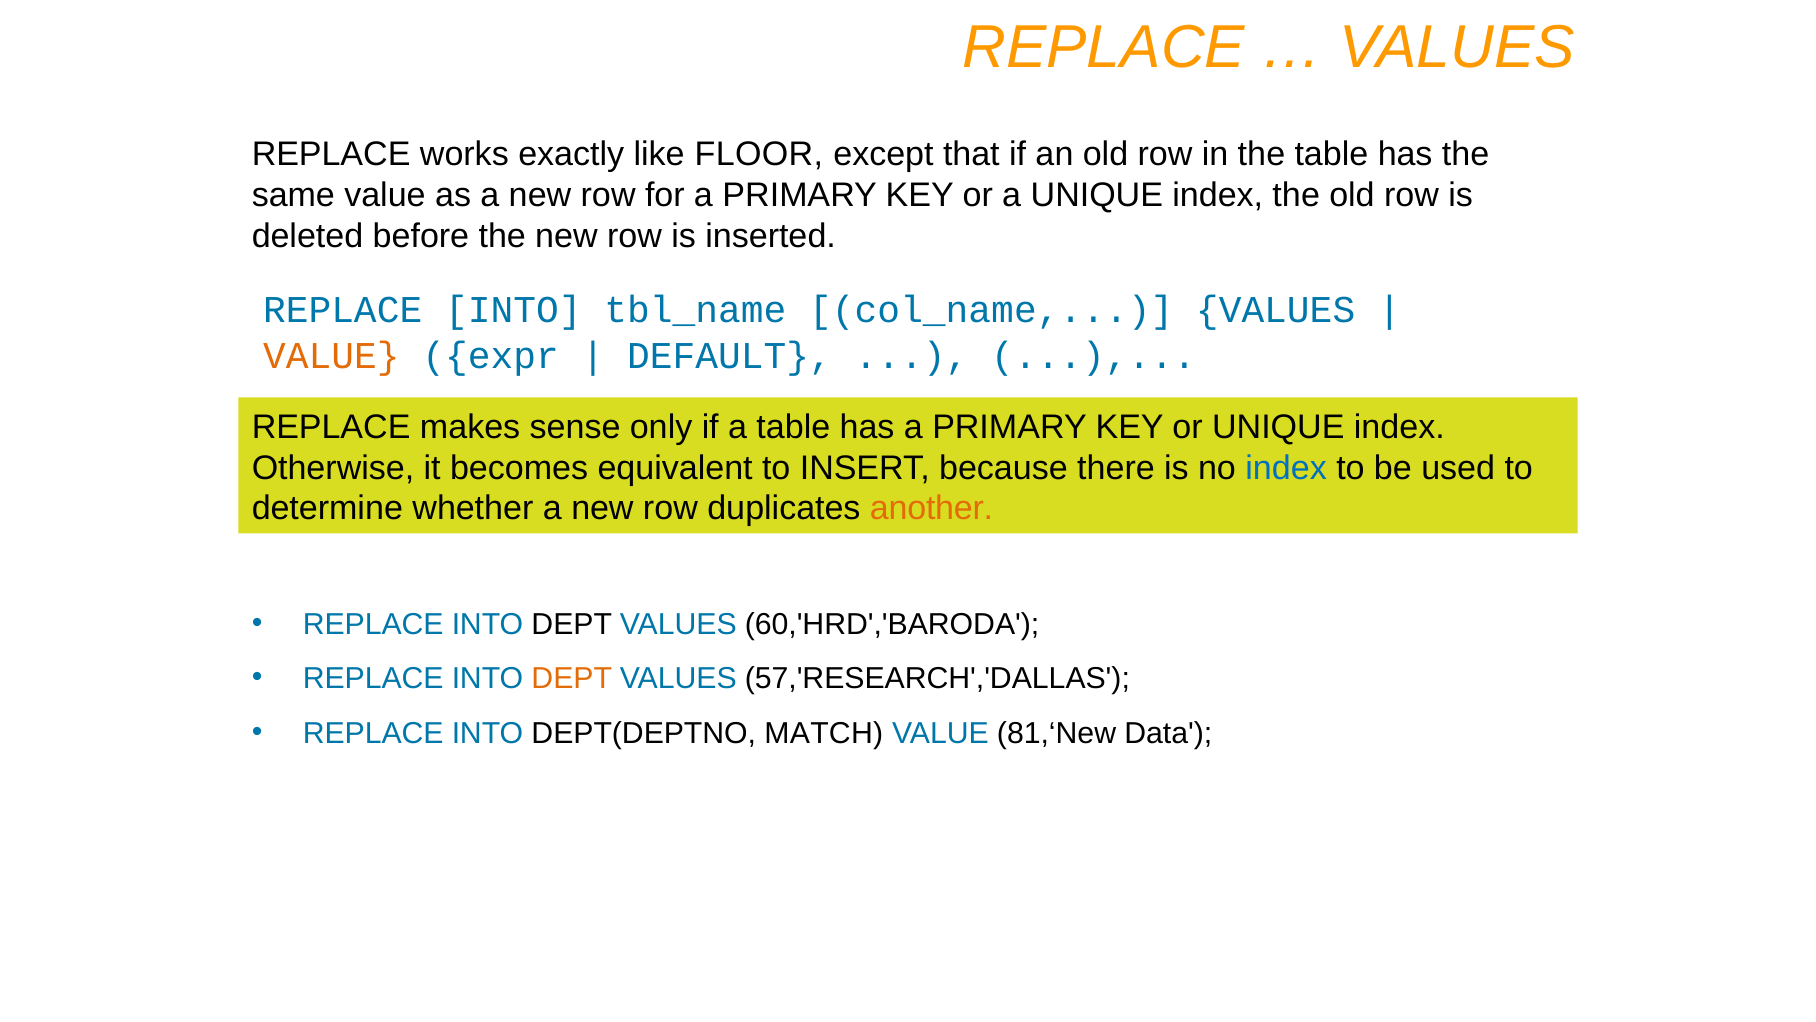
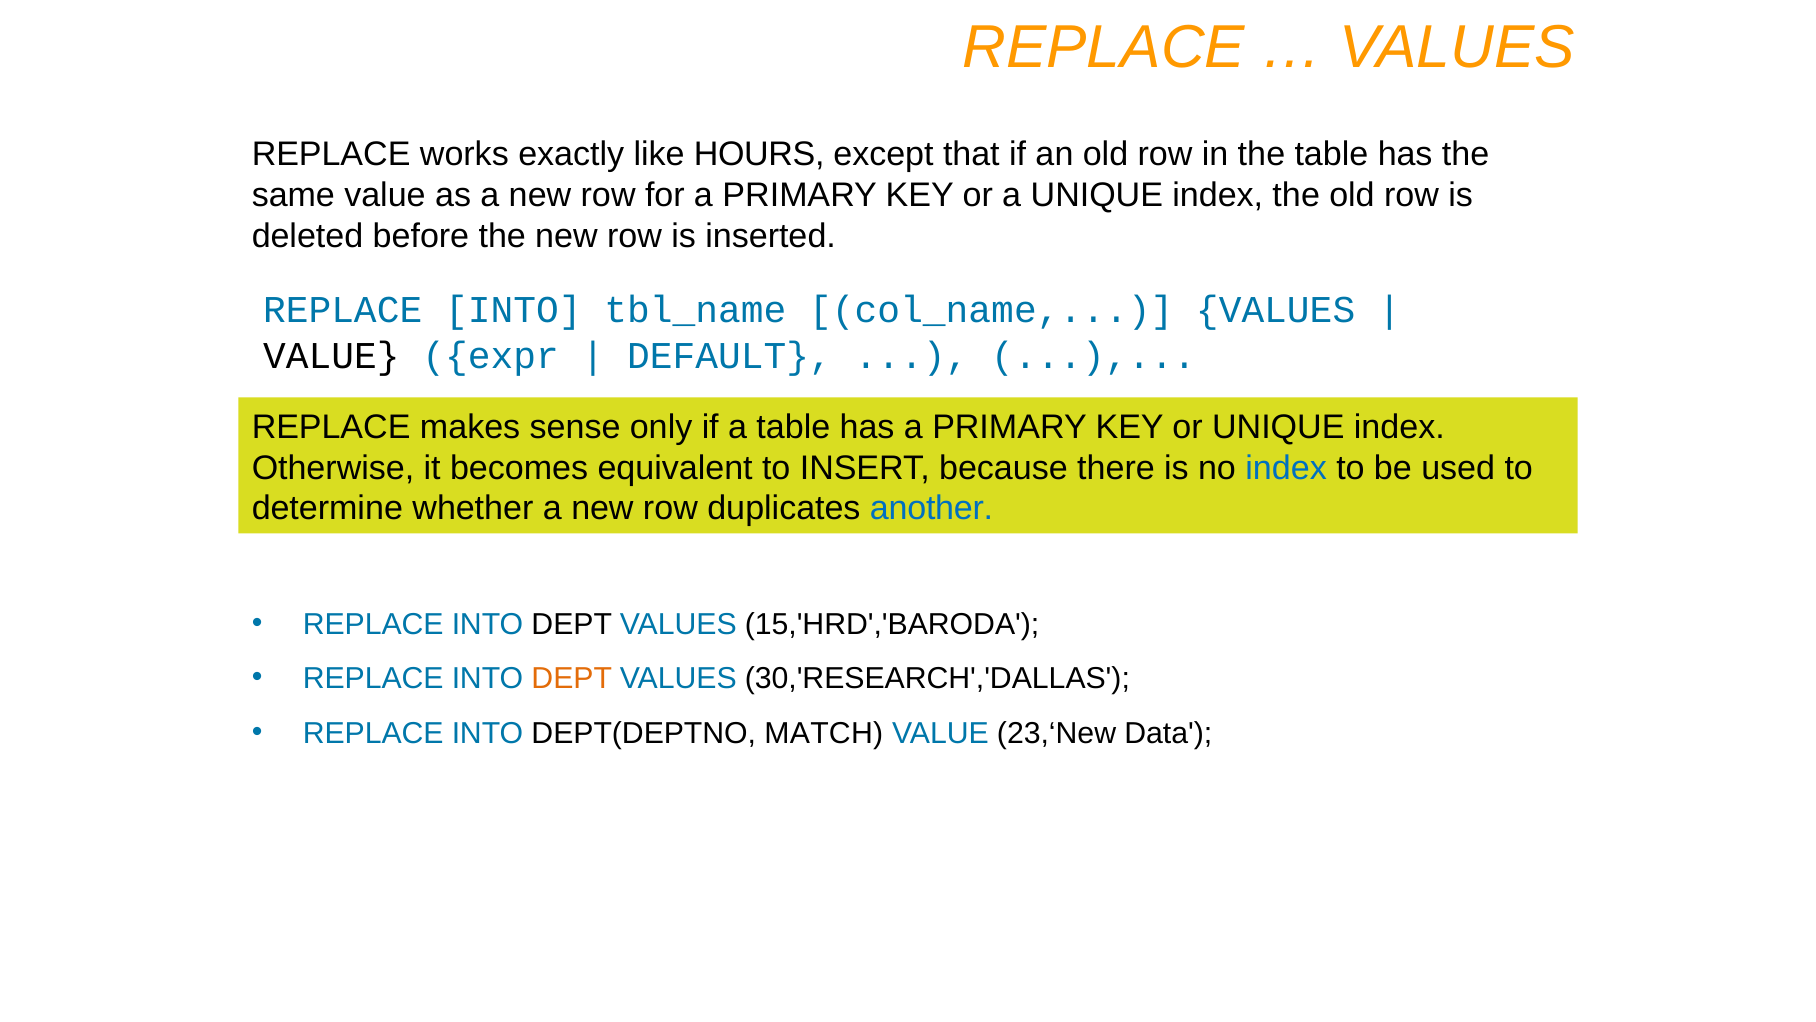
FLOOR: FLOOR -> HOURS
VALUE at (331, 356) colour: orange -> black
another colour: orange -> blue
60,'HRD','BARODA: 60,'HRD','BARODA -> 15,'HRD','BARODA
57,'RESEARCH','DALLAS: 57,'RESEARCH','DALLAS -> 30,'RESEARCH','DALLAS
81,‘New: 81,‘New -> 23,‘New
